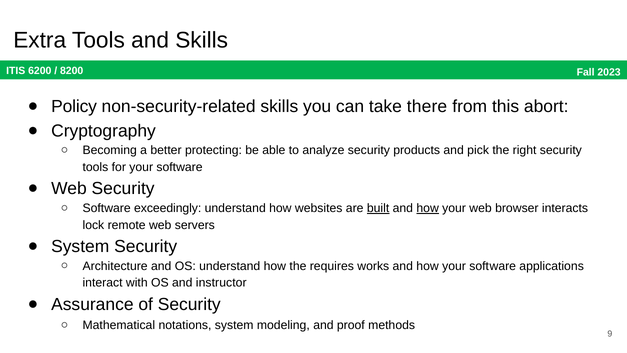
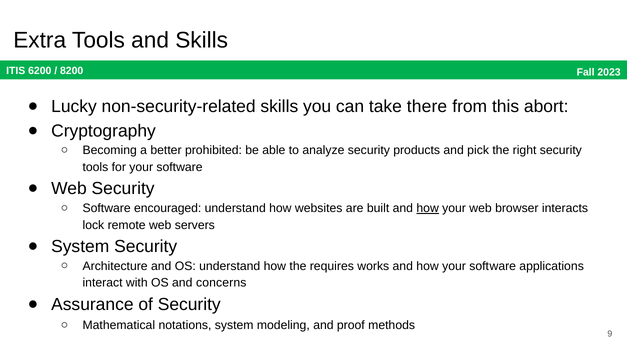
Policy: Policy -> Lucky
protecting: protecting -> prohibited
exceedingly: exceedingly -> encouraged
built underline: present -> none
instructor: instructor -> concerns
